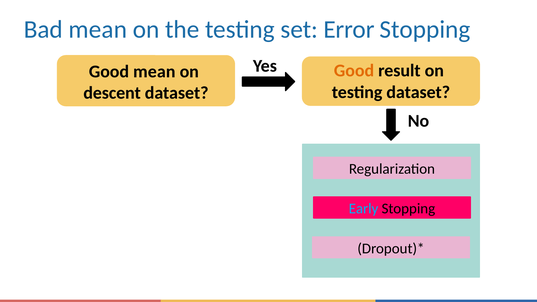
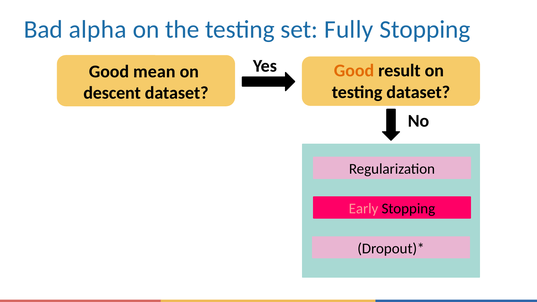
Bad mean: mean -> alpha
Error: Error -> Fully
Early colour: light blue -> pink
